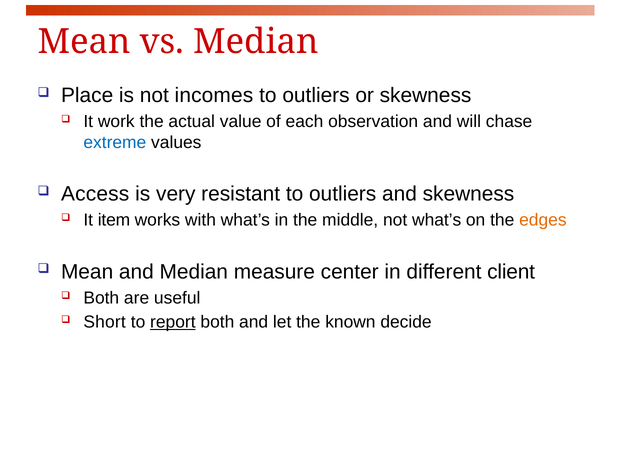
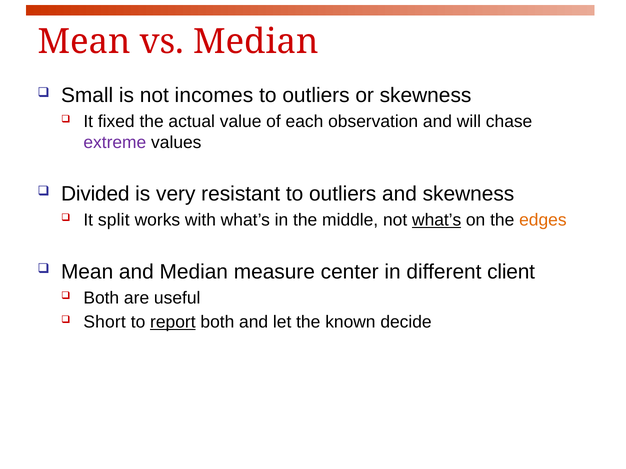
Place: Place -> Small
work: work -> fixed
extreme colour: blue -> purple
Access: Access -> Divided
item: item -> split
what’s at (437, 220) underline: none -> present
